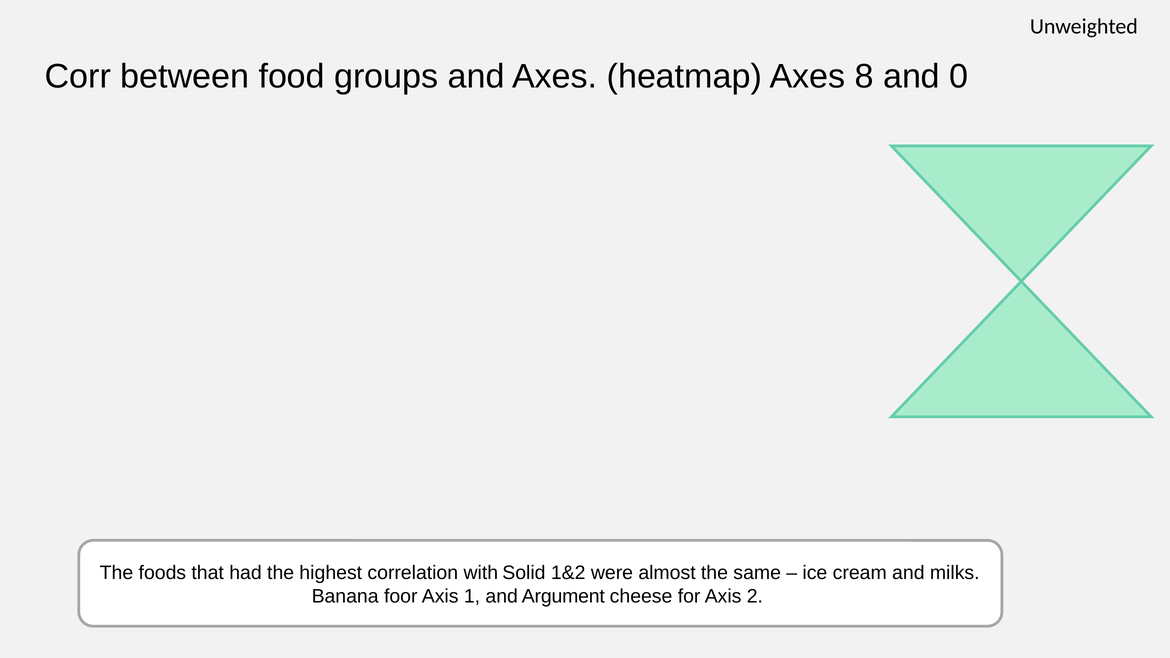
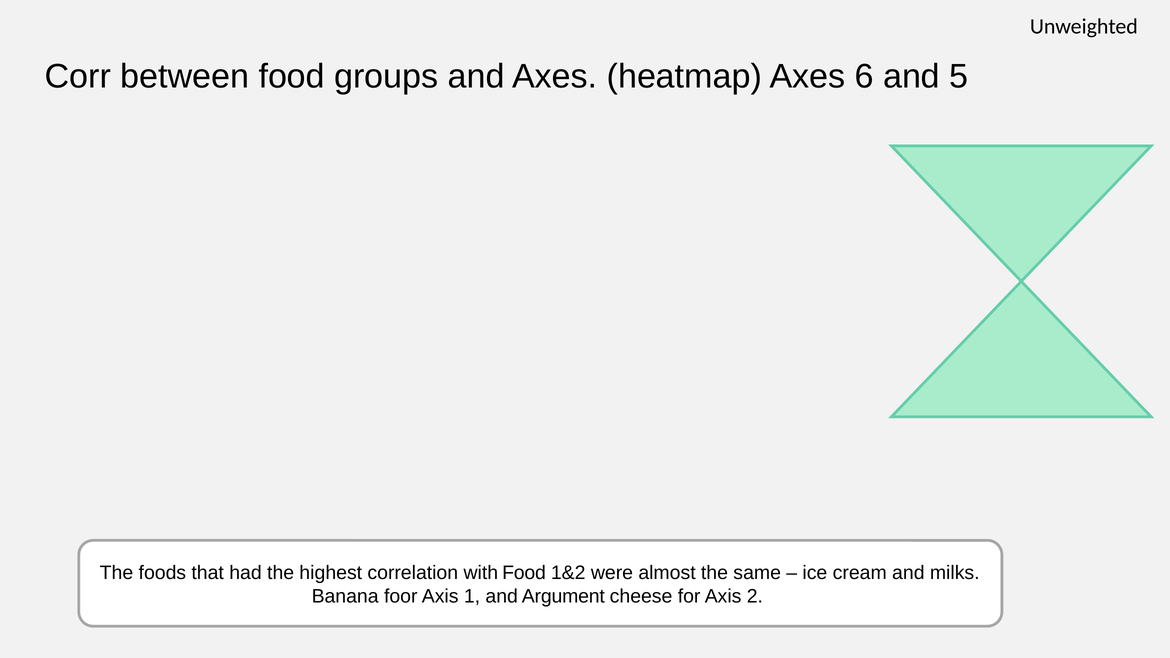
8: 8 -> 6
0: 0 -> 5
with Solid: Solid -> Food
